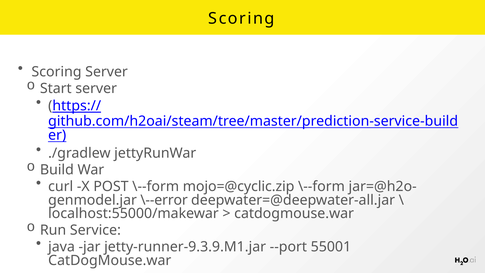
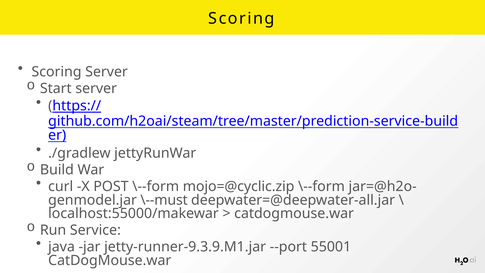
\--error: \--error -> \--must
